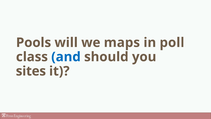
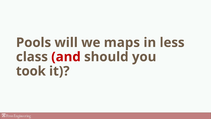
poll: poll -> less
and colour: blue -> red
sites: sites -> took
